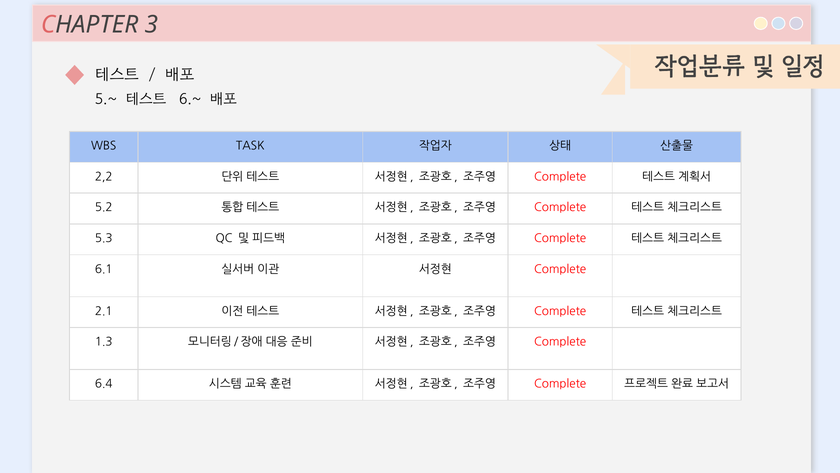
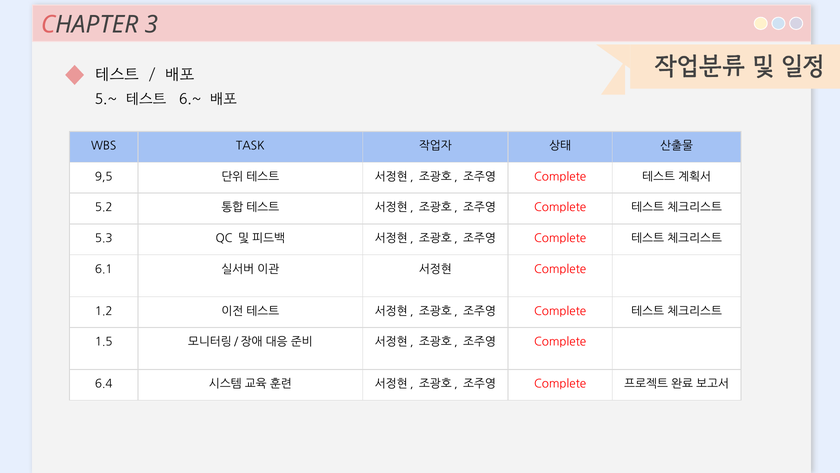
2,2: 2,2 -> 9,5
2.1: 2.1 -> 1.2
1.3: 1.3 -> 1.5
